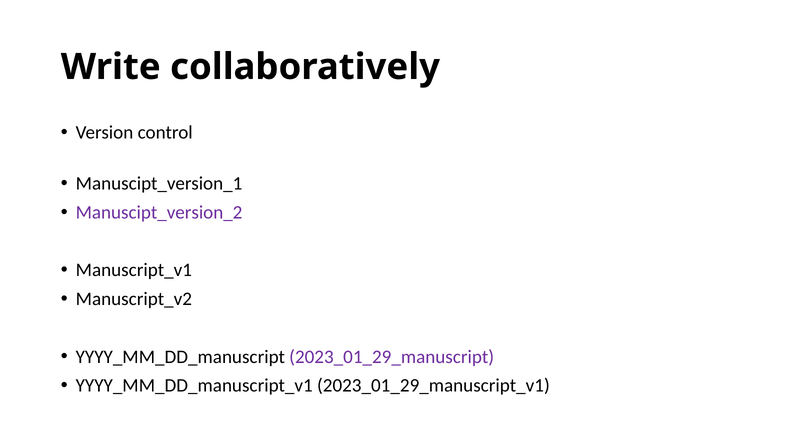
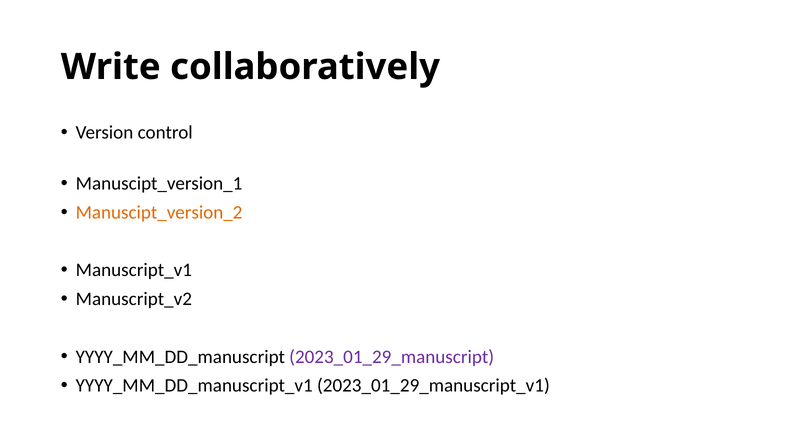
Manuscipt_version_2 colour: purple -> orange
